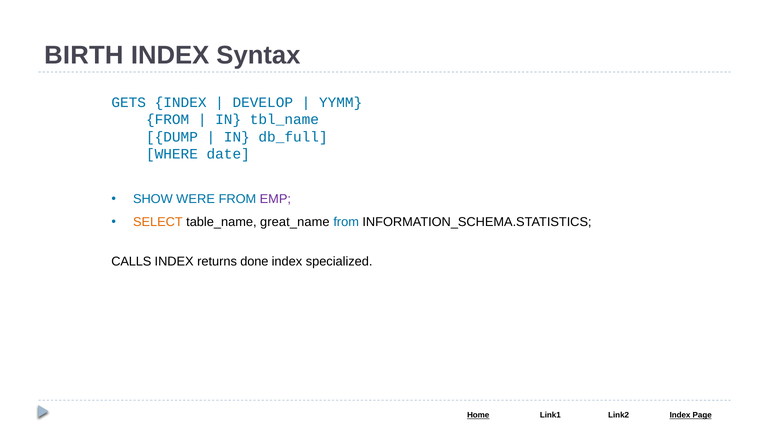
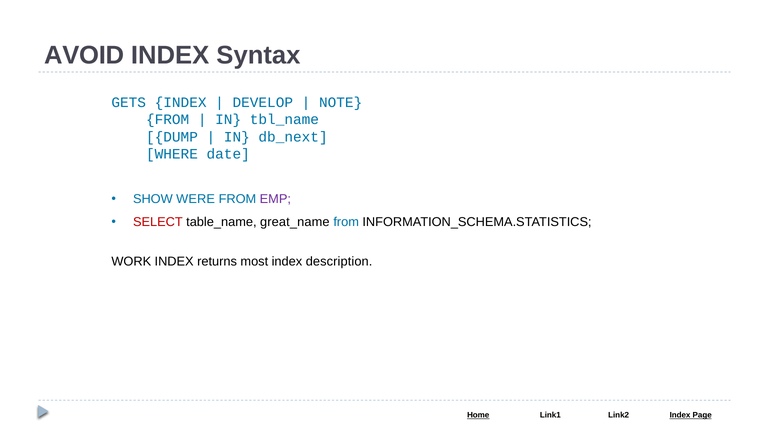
BIRTH: BIRTH -> AVOID
YYMM: YYMM -> NOTE
db_full: db_full -> db_next
SELECT colour: orange -> red
CALLS: CALLS -> WORK
done: done -> most
specialized: specialized -> description
